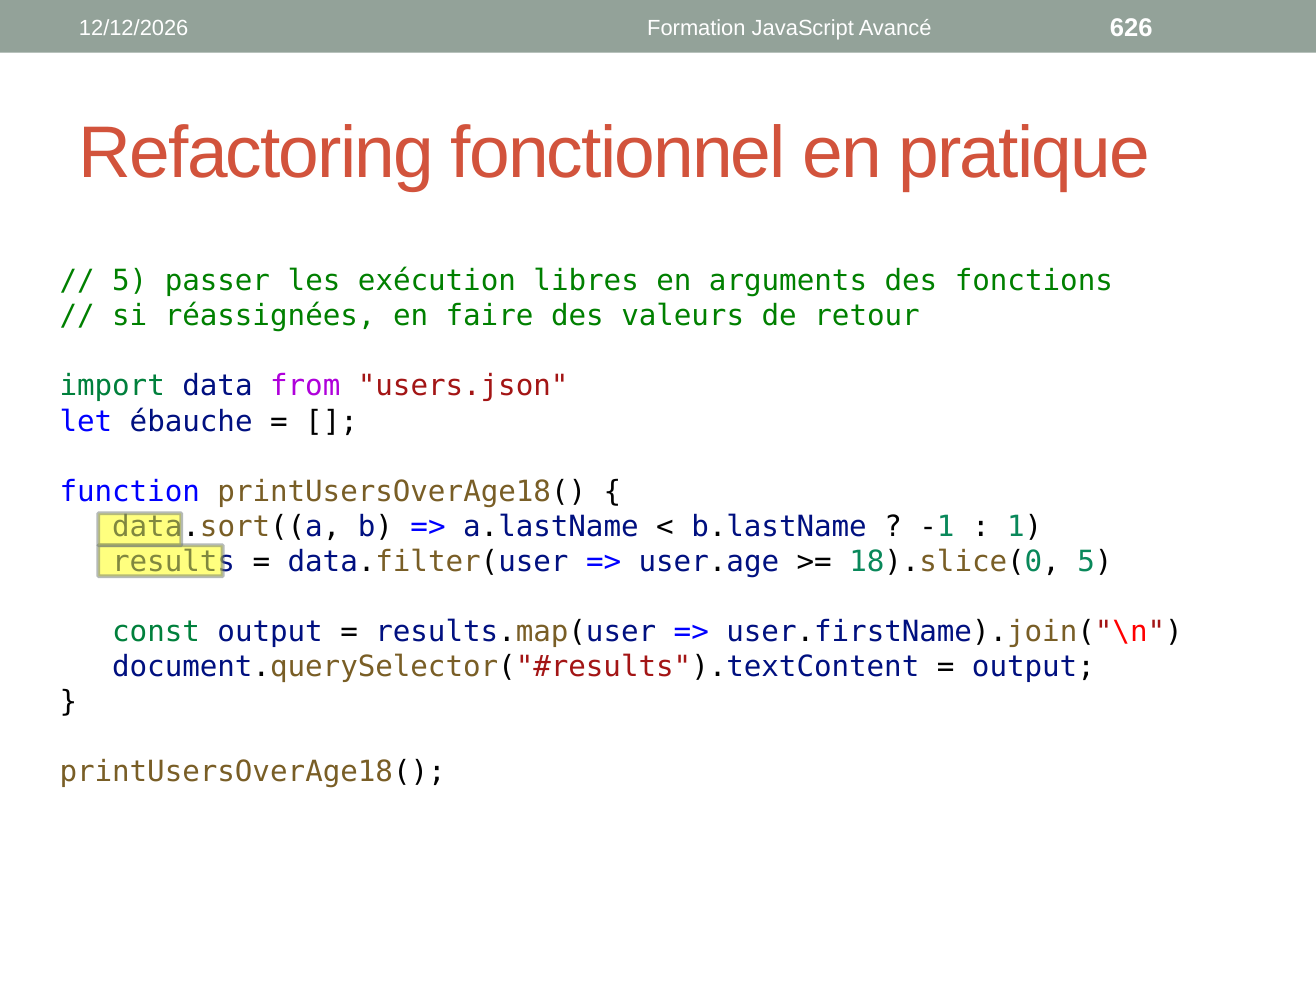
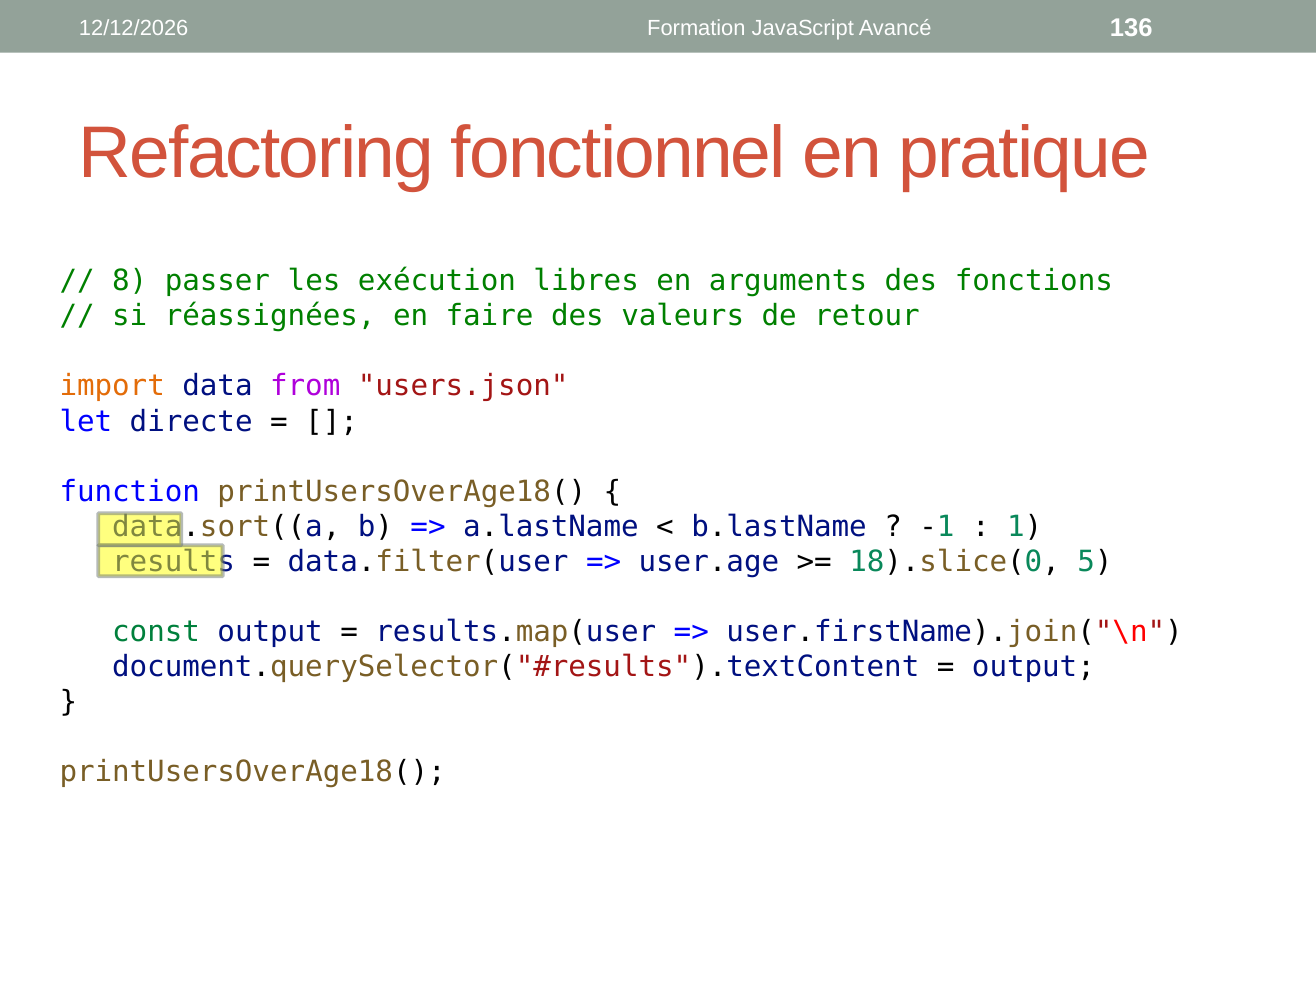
626: 626 -> 136
5 at (130, 281): 5 -> 8
import colour: green -> orange
ébauche: ébauche -> directe
